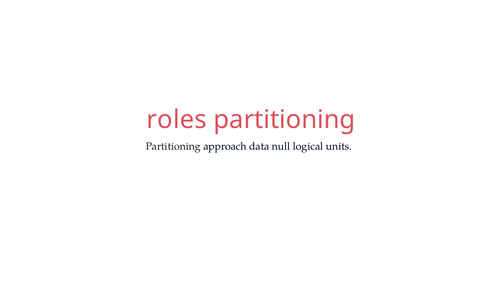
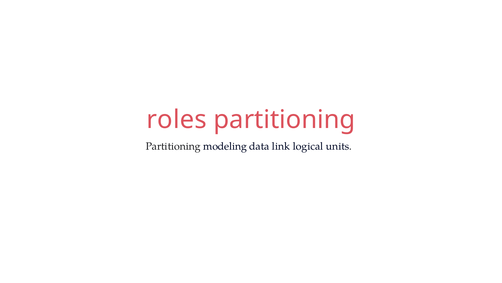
approach: approach -> modeling
null: null -> link
